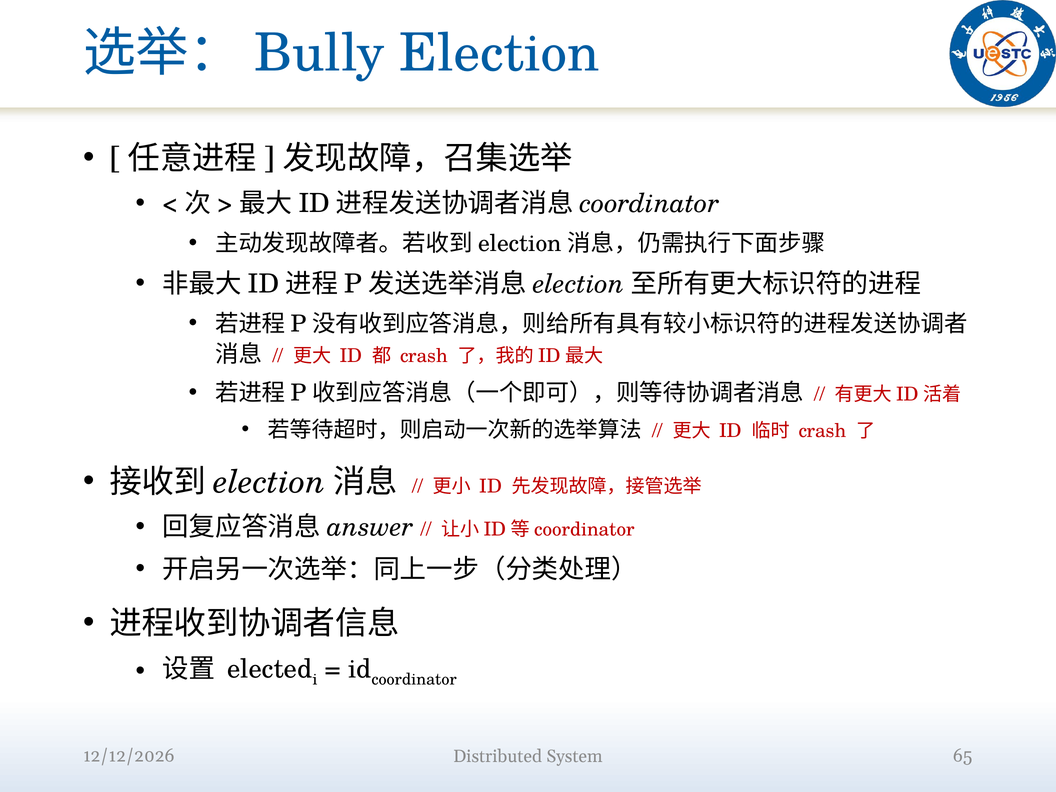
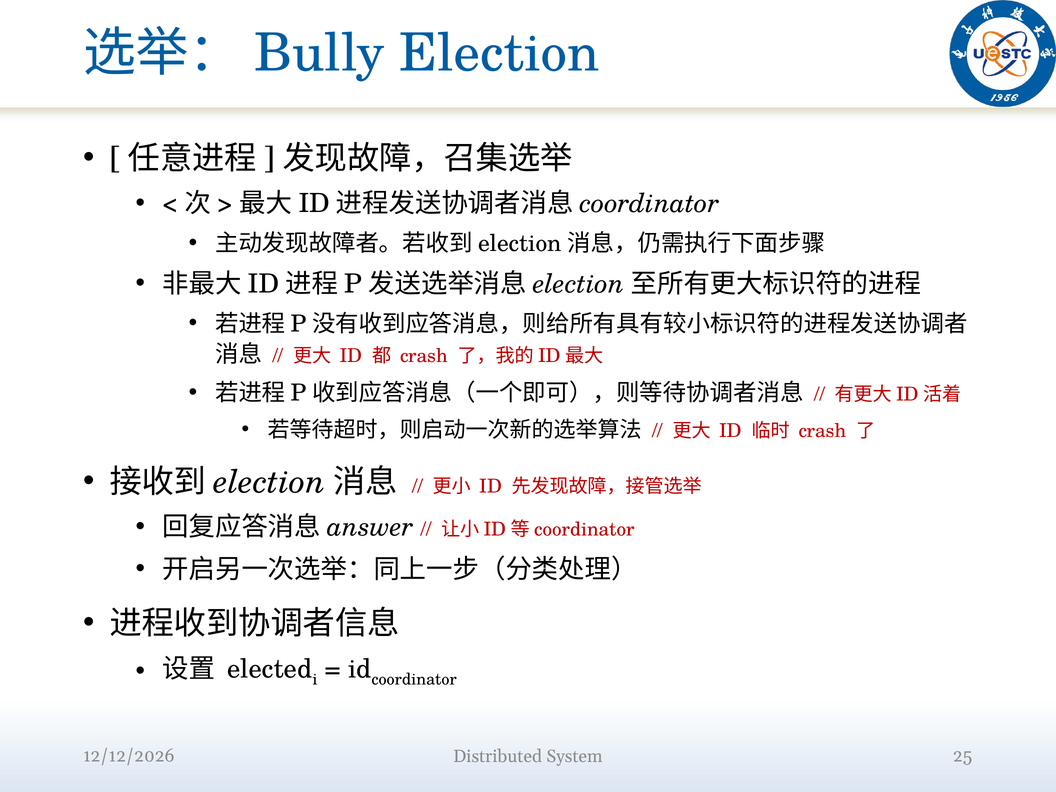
65: 65 -> 25
